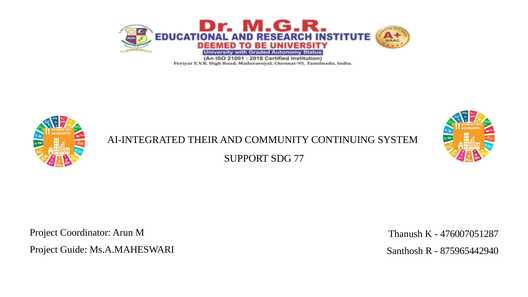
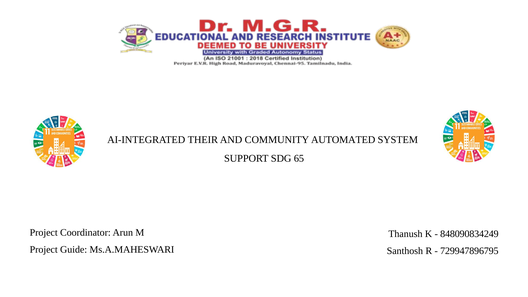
CONTINUING: CONTINUING -> AUTOMATED
77: 77 -> 65
476007051287: 476007051287 -> 848090834249
875965442940: 875965442940 -> 729947896795
